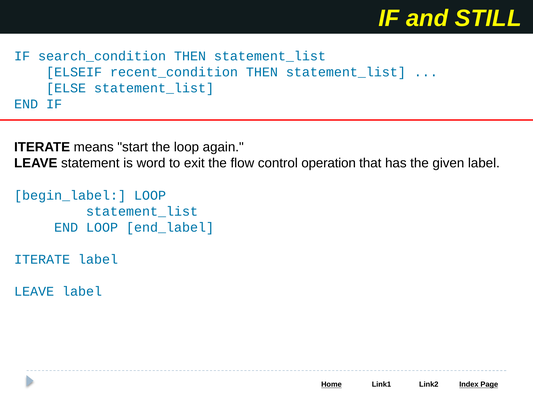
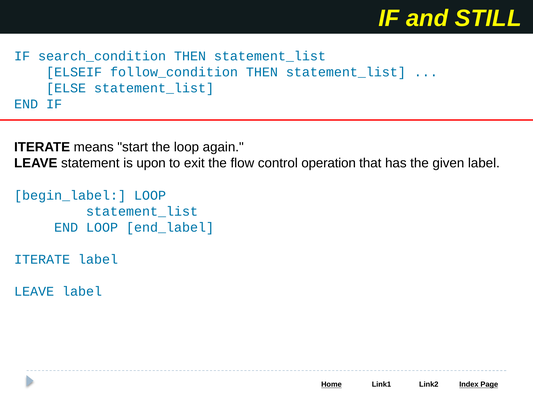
recent_condition: recent_condition -> follow_condition
word: word -> upon
